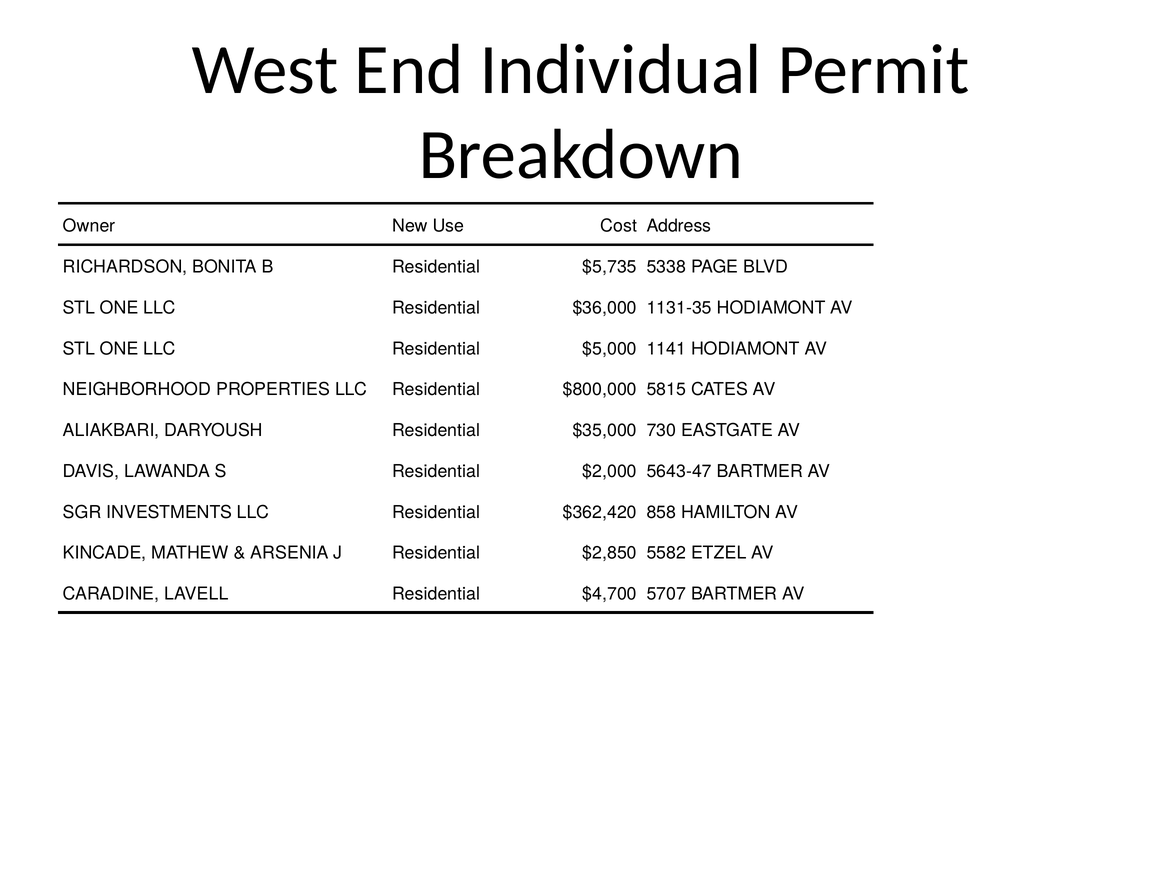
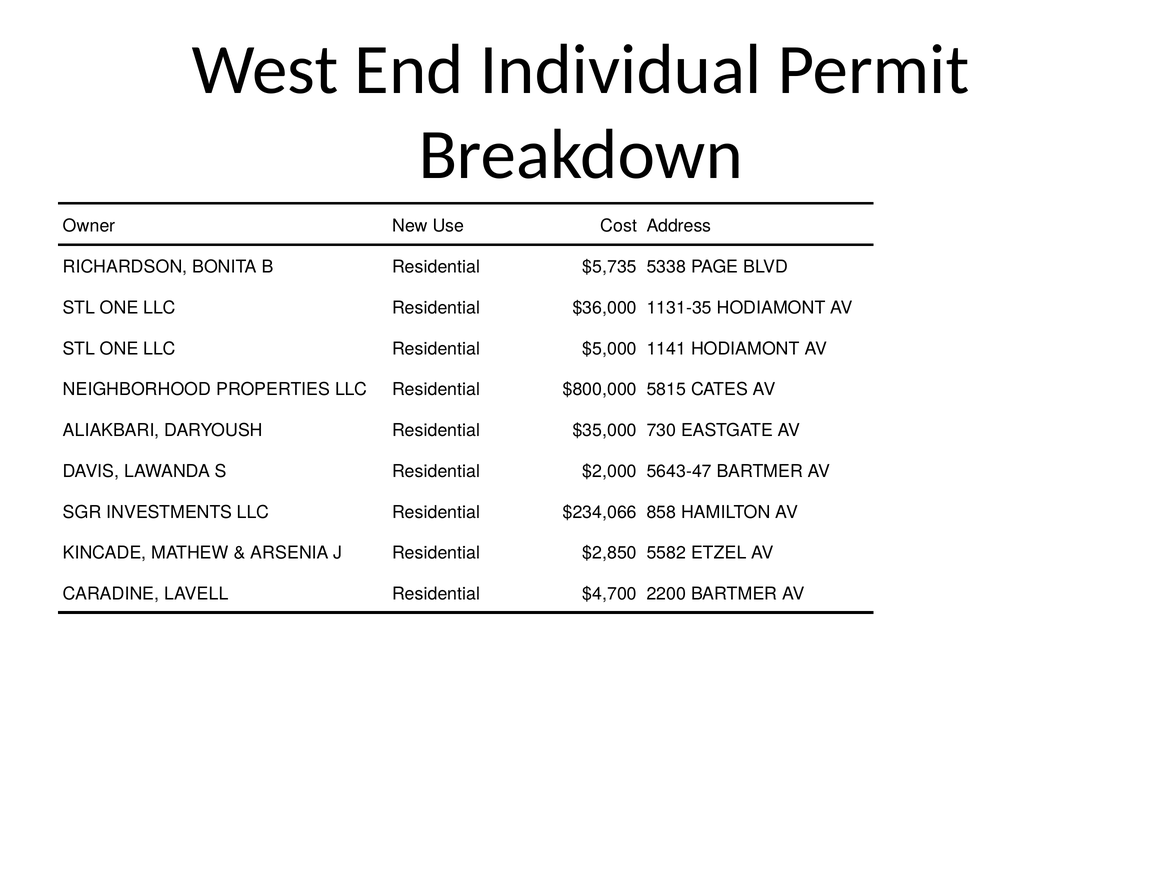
$362,420: $362,420 -> $234,066
5707: 5707 -> 2200
